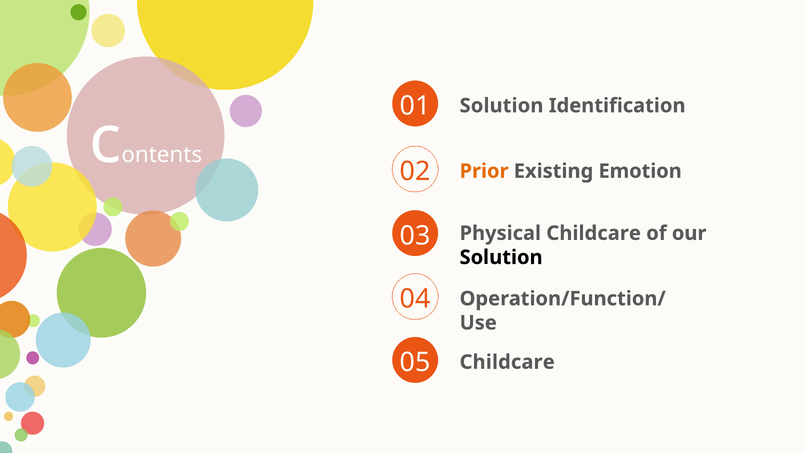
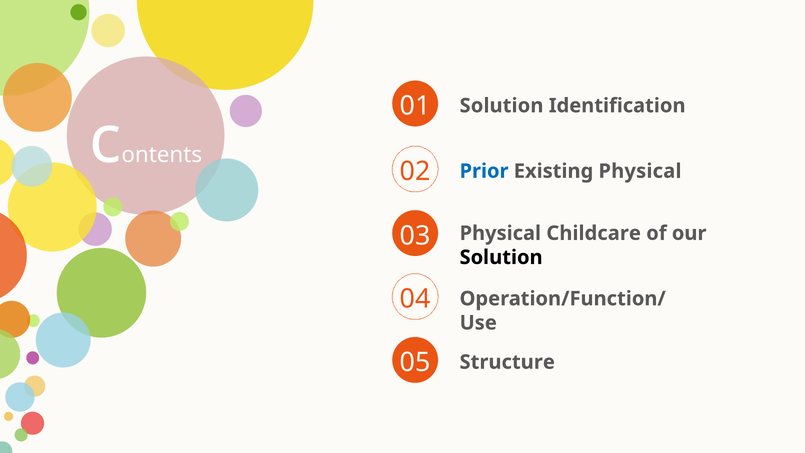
Prior colour: orange -> blue
Existing Emotion: Emotion -> Physical
05 Childcare: Childcare -> Structure
